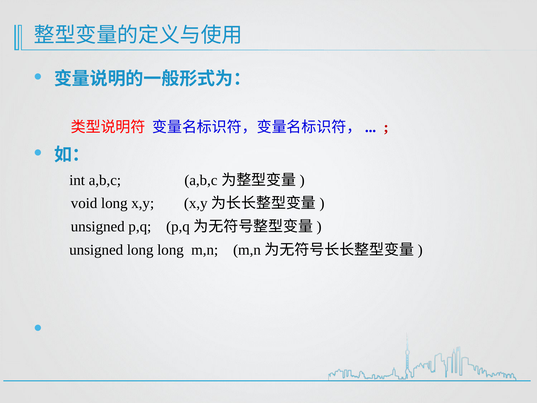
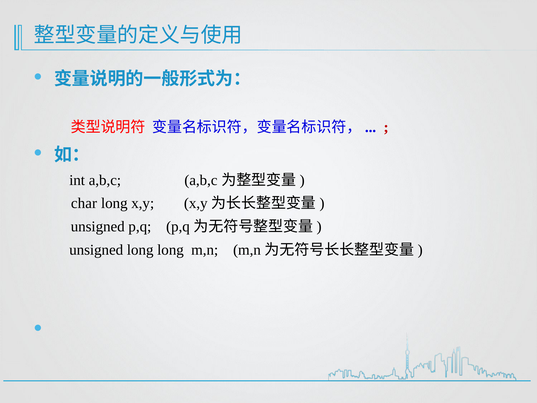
void: void -> char
